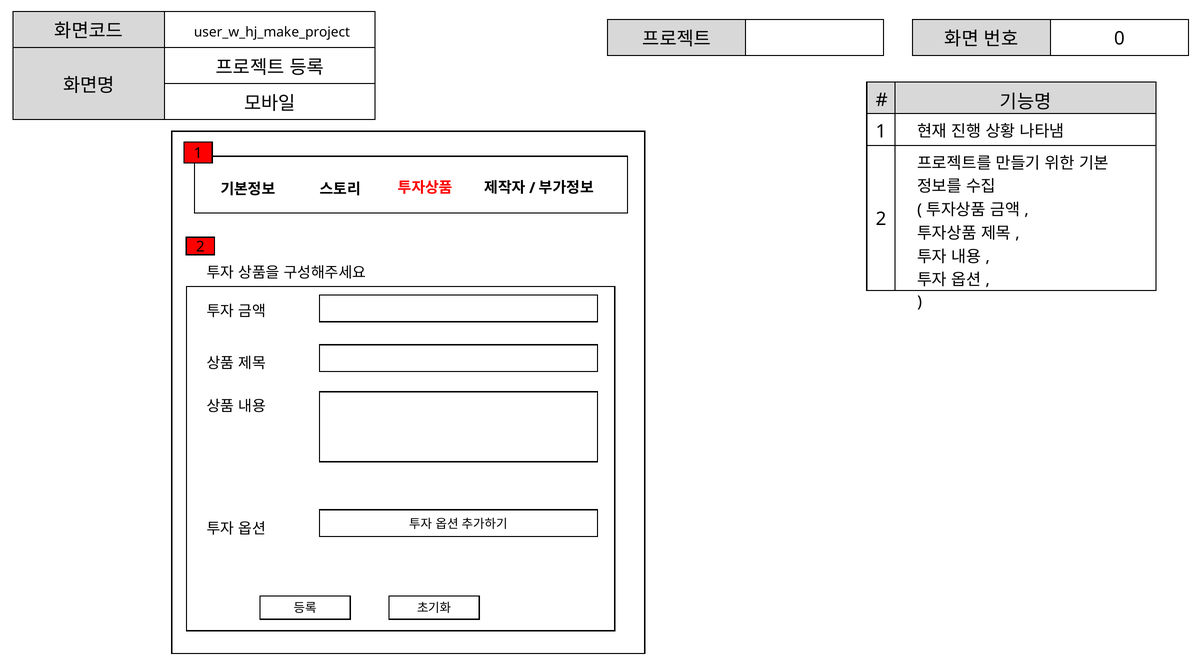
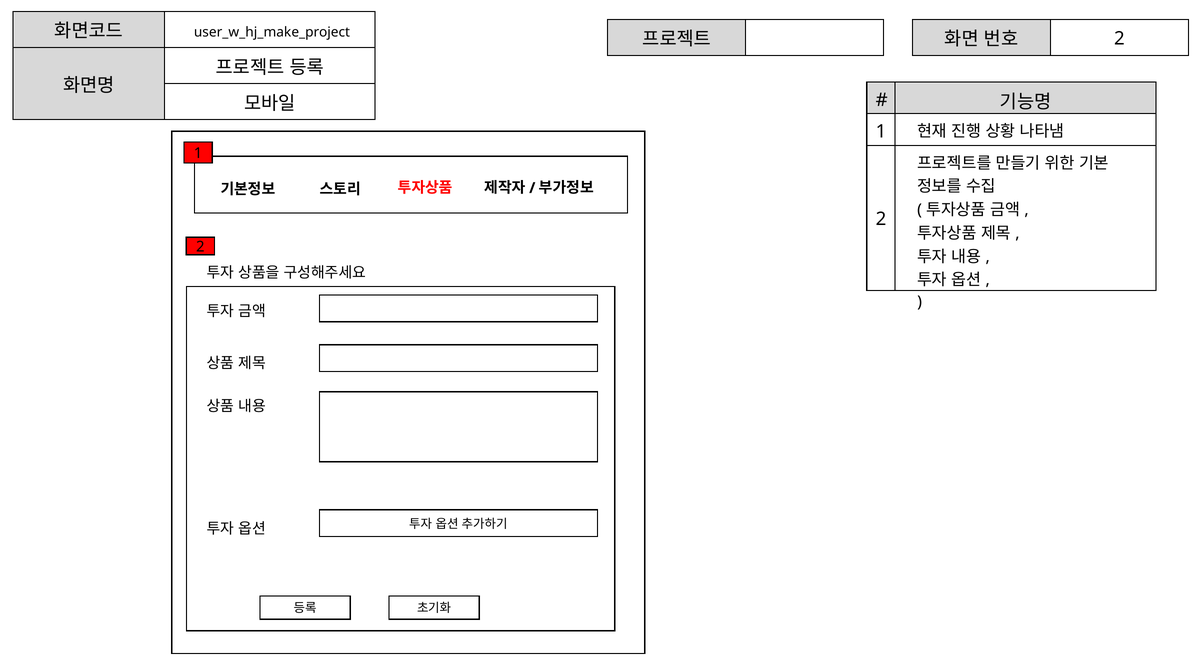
0 at (1119, 38): 0 -> 2
